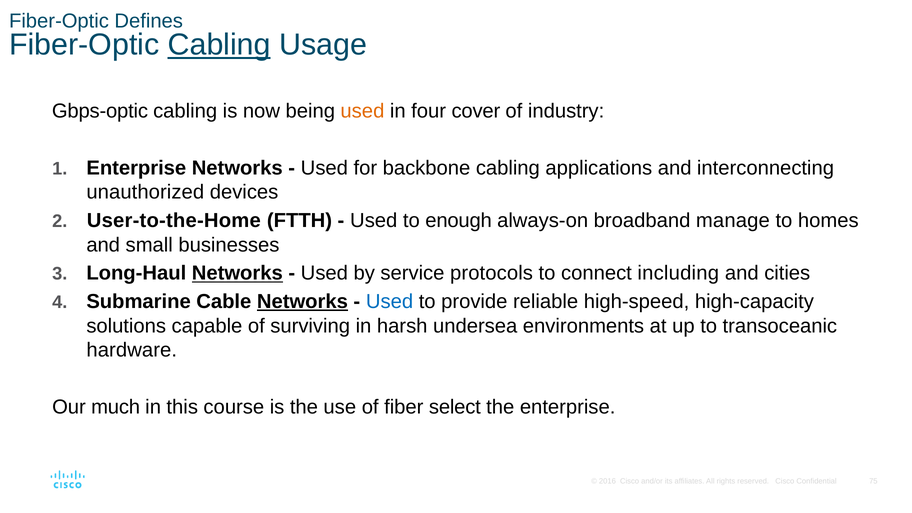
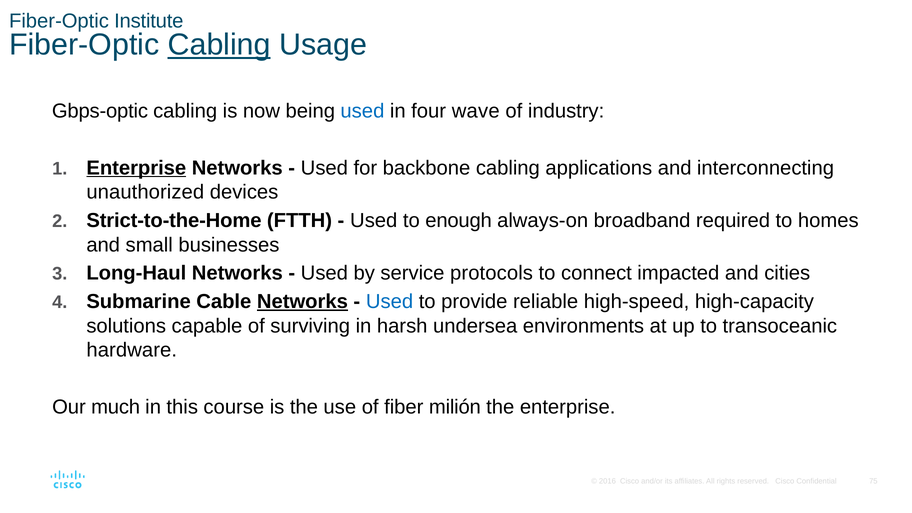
Defines: Defines -> Institute
used at (362, 111) colour: orange -> blue
cover: cover -> wave
Enterprise at (136, 168) underline: none -> present
User-to-the-Home: User-to-the-Home -> Strict-to-the-Home
manage: manage -> required
Networks at (237, 273) underline: present -> none
including: including -> impacted
select: select -> milión
